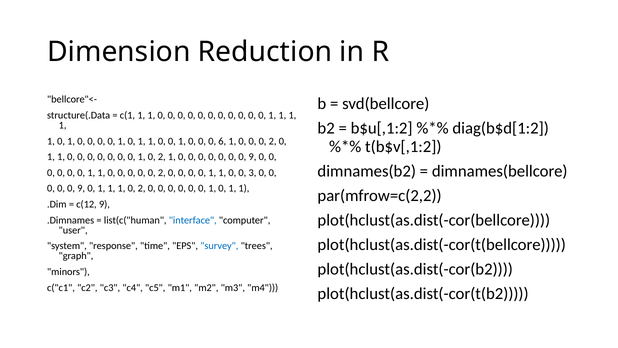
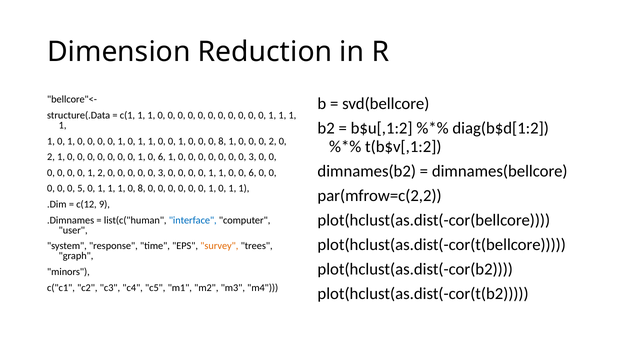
0 0 6: 6 -> 8
1 at (51, 157): 1 -> 2
0 1 0 2: 2 -> 6
9 at (252, 157): 9 -> 3
1 at (101, 173): 1 -> 2
2 at (162, 173): 2 -> 3
0 0 3: 3 -> 6
9 at (81, 188): 9 -> 5
1 1 0 2: 2 -> 8
survey colour: blue -> orange
